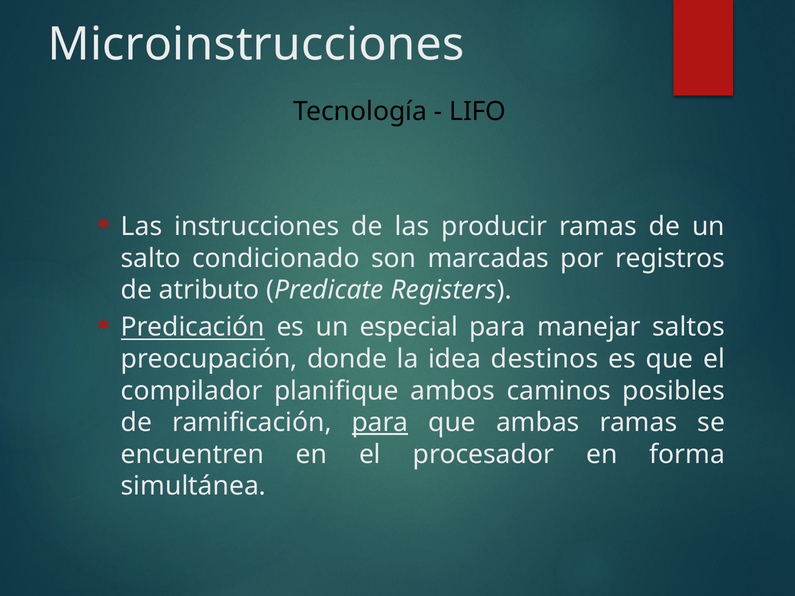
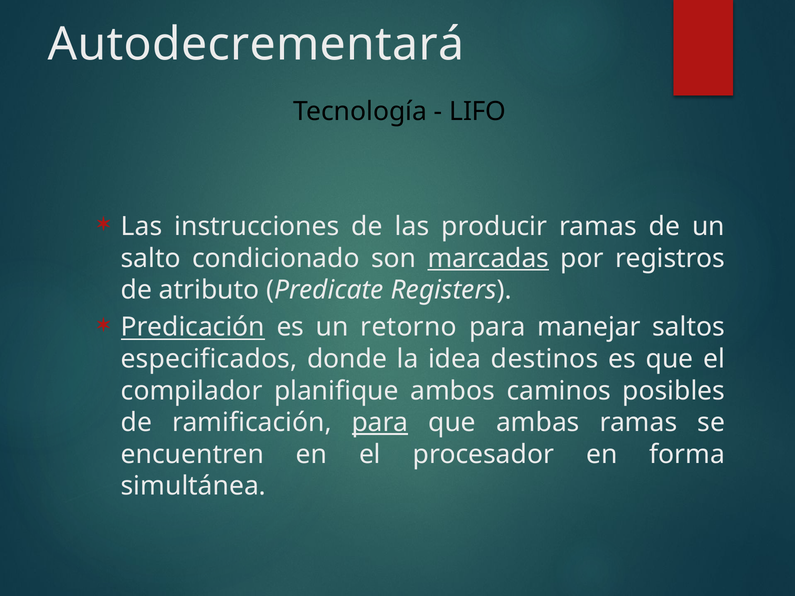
Microinstrucciones: Microinstrucciones -> Autodecrementará
marcadas underline: none -> present
especial: especial -> retorno
preocupación: preocupación -> especificados
